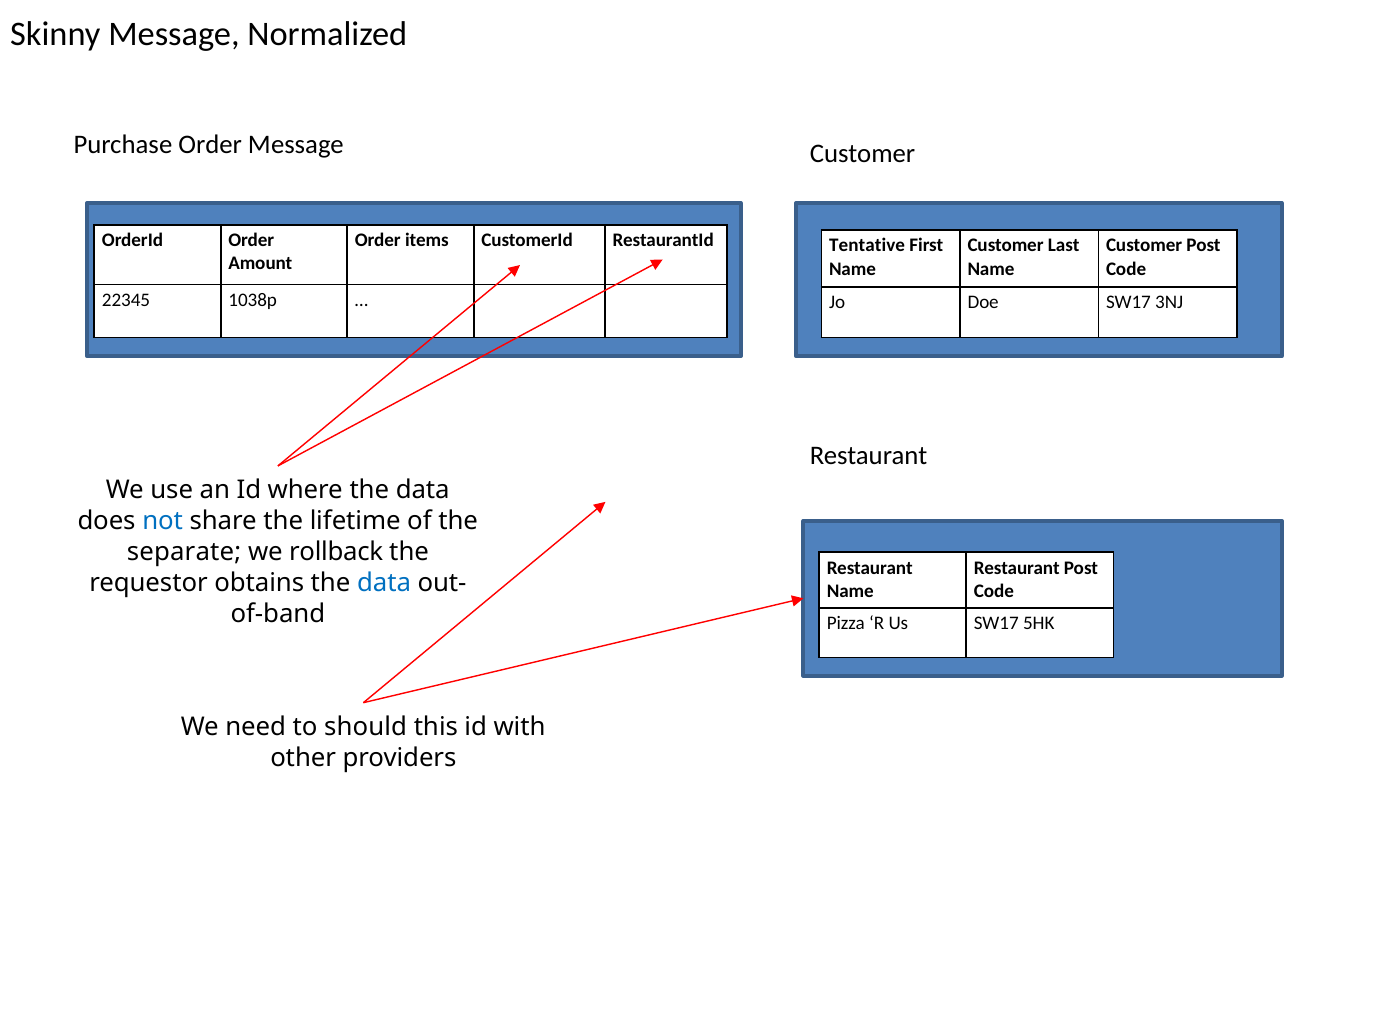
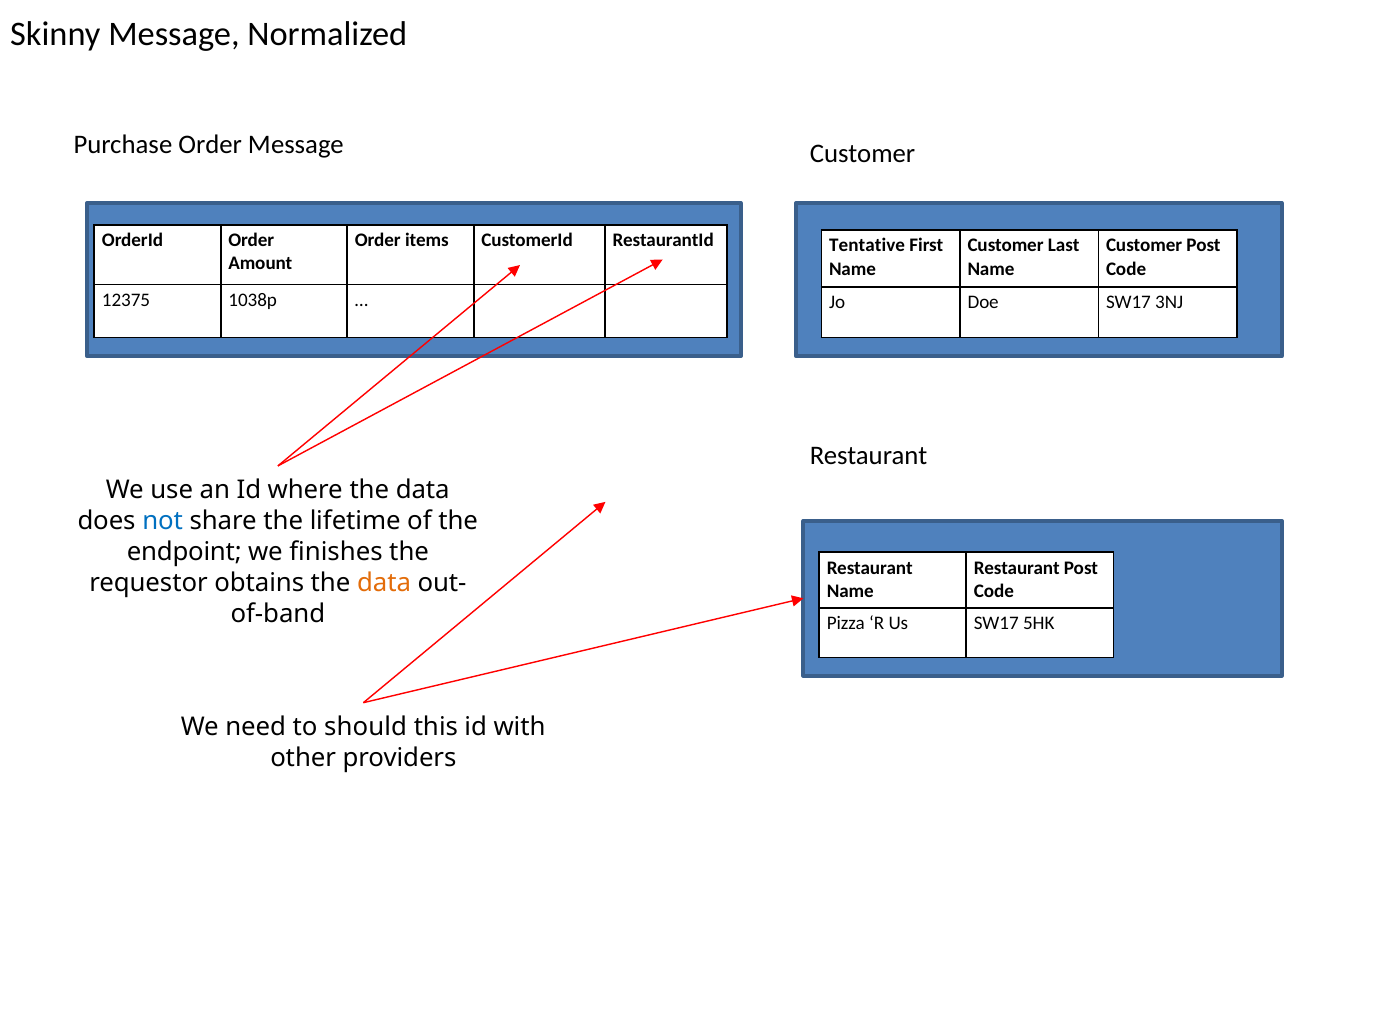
22345: 22345 -> 12375
separate: separate -> endpoint
rollback: rollback -> finishes
data at (384, 583) colour: blue -> orange
